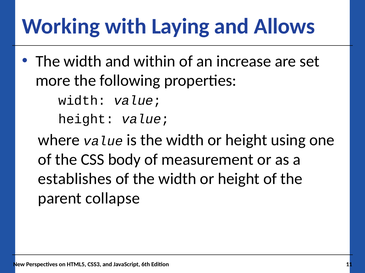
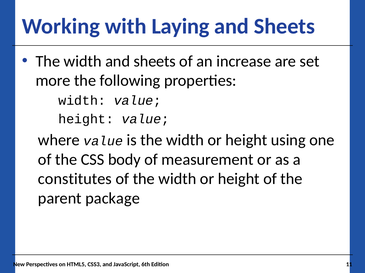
Allows at (284, 26): Allows -> Sheets
width and within: within -> sheets
establishes: establishes -> constitutes
collapse: collapse -> package
